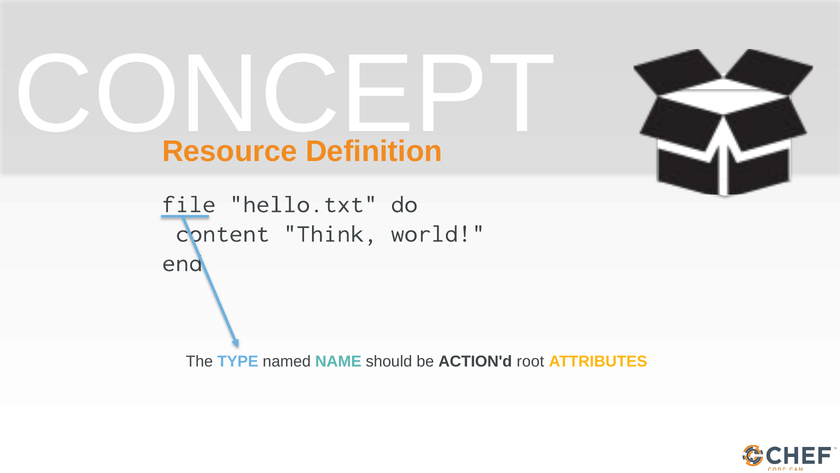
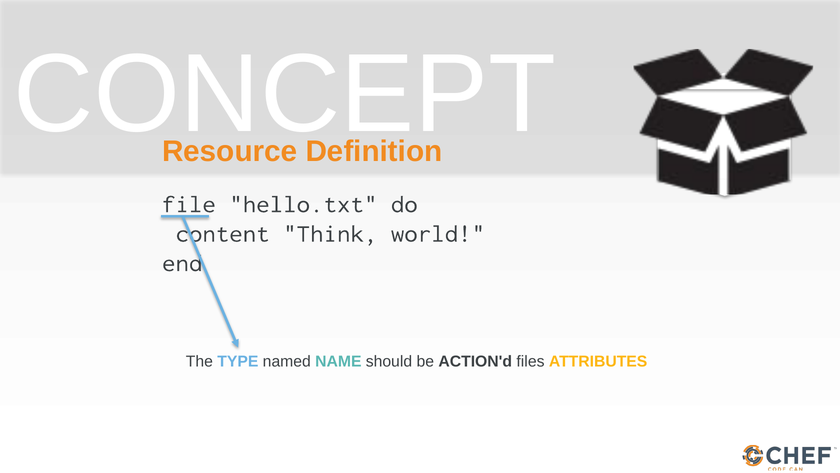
root: root -> files
